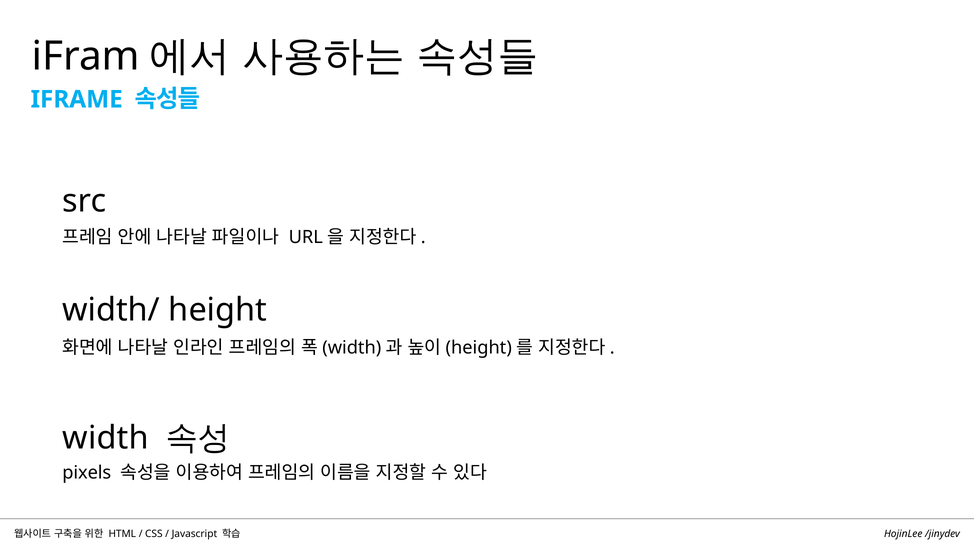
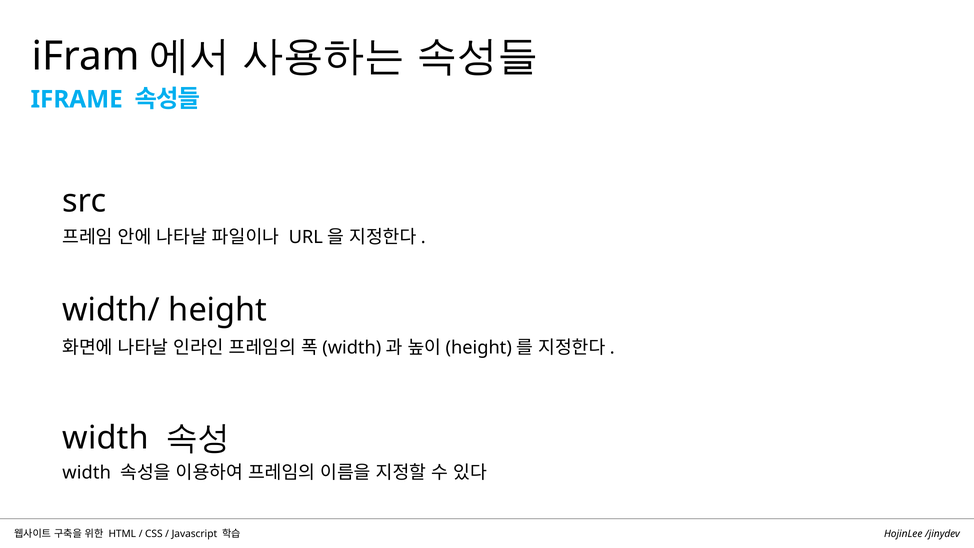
pixels at (87, 473): pixels -> width
